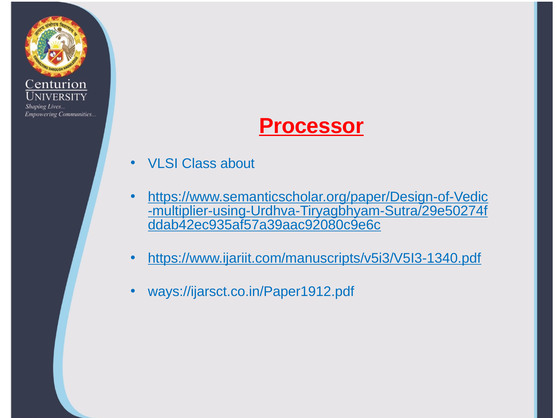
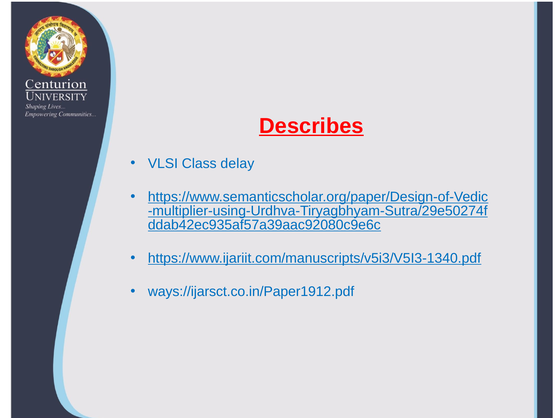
Processor: Processor -> Describes
about: about -> delay
